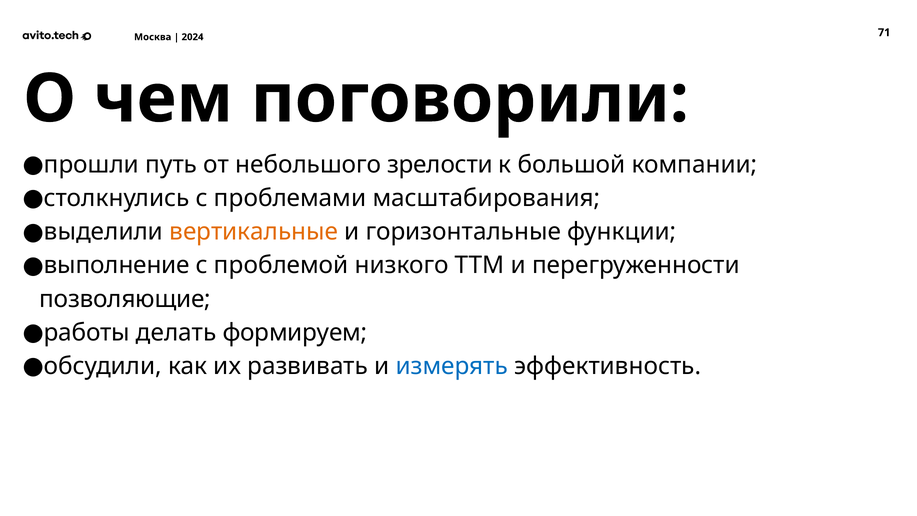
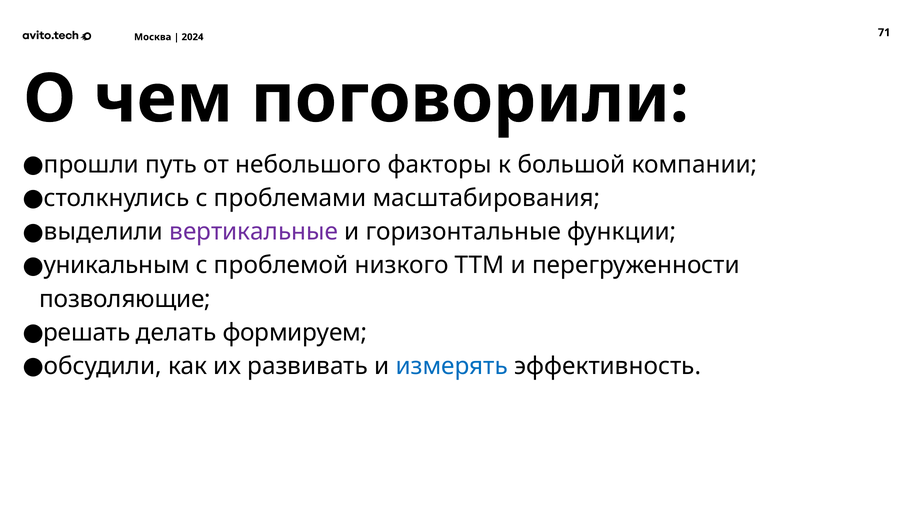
зрелости: зрелости -> факторы
вертикальные colour: orange -> purple
выполнение: выполнение -> уникальным
работы: работы -> решать
